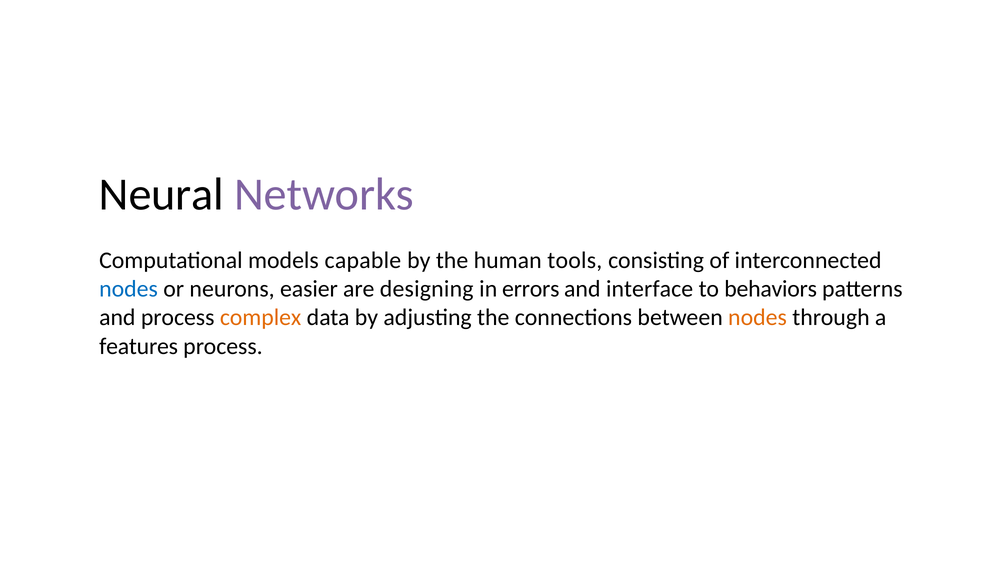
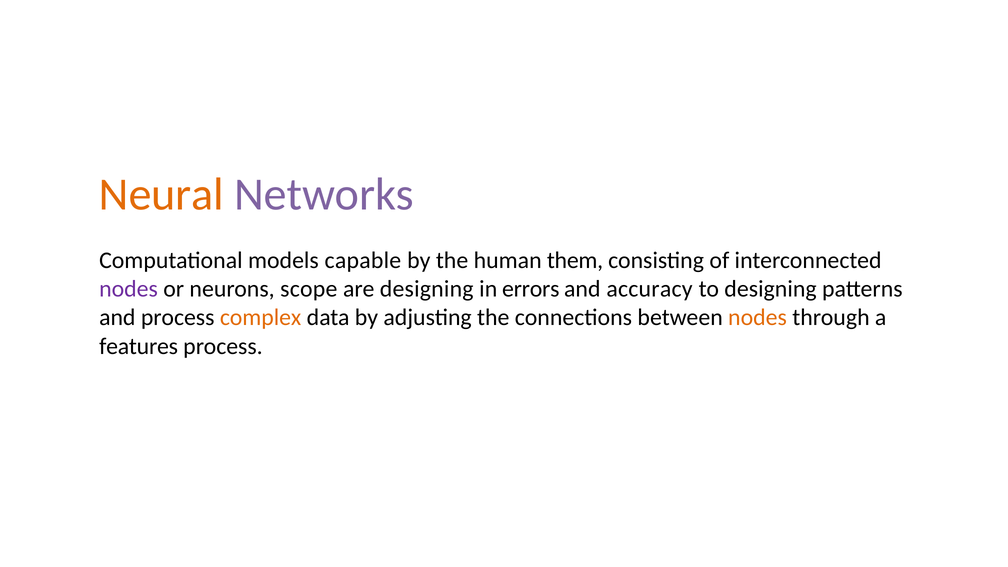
Neural colour: black -> orange
tools: tools -> them
nodes at (128, 289) colour: blue -> purple
easier: easier -> scope
interface: interface -> accuracy
to behaviors: behaviors -> designing
